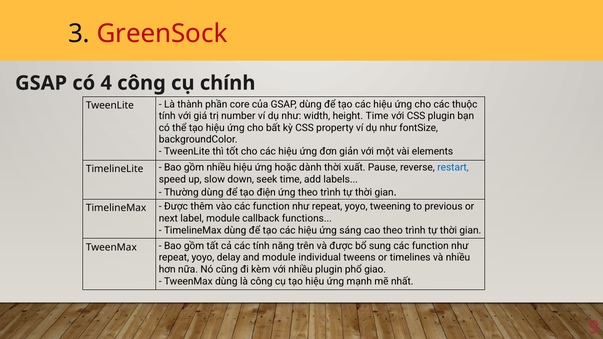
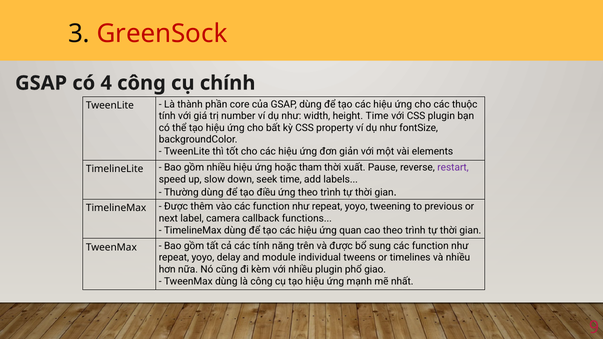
dành: dành -> tham
restart colour: blue -> purple
điện: điện -> điều
label module: module -> camera
sáng: sáng -> quan
